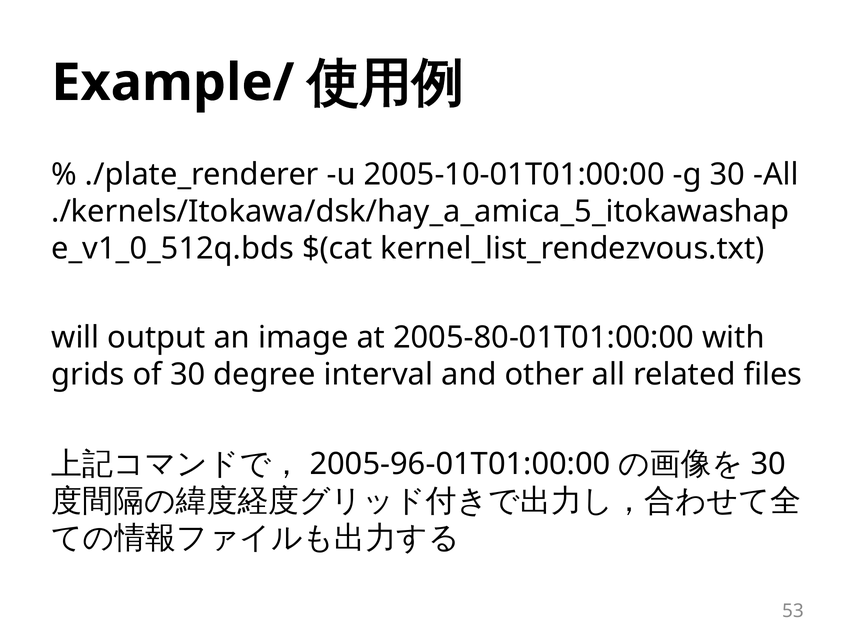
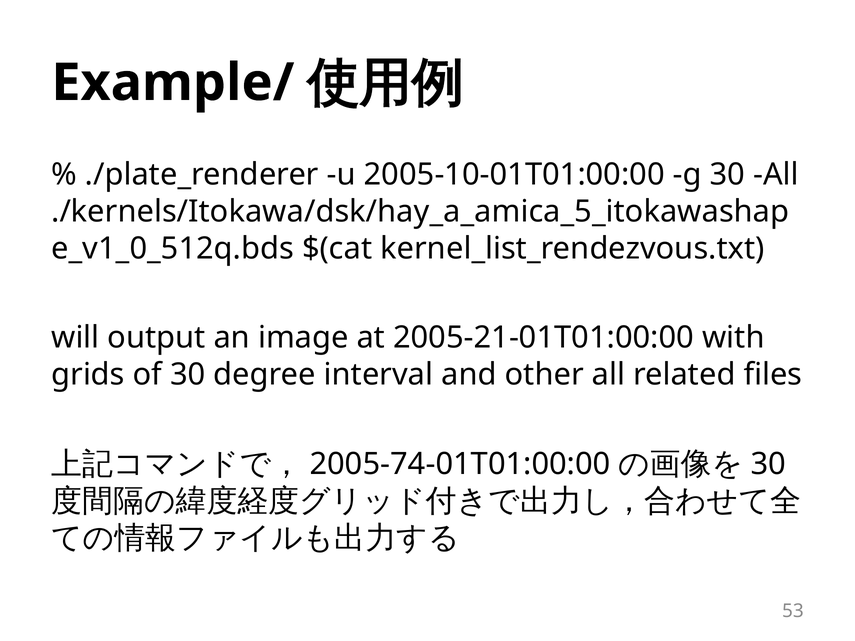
2005-80-01T01:00:00: 2005-80-01T01:00:00 -> 2005-21-01T01:00:00
2005-96-01T01:00:00: 2005-96-01T01:00:00 -> 2005-74-01T01:00:00
